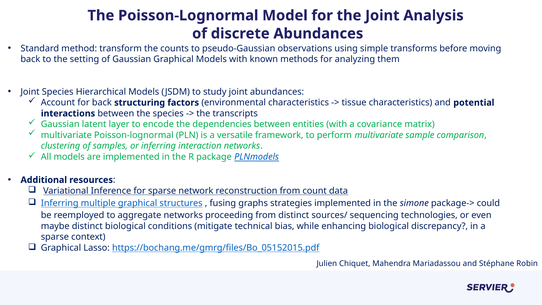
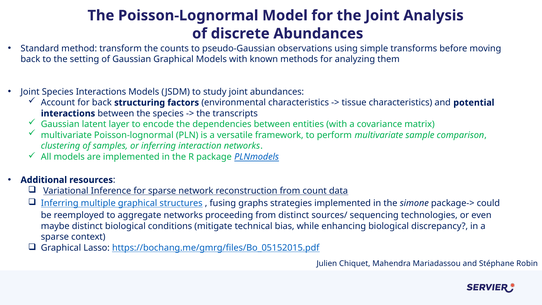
Species Hierarchical: Hierarchical -> Interactions
